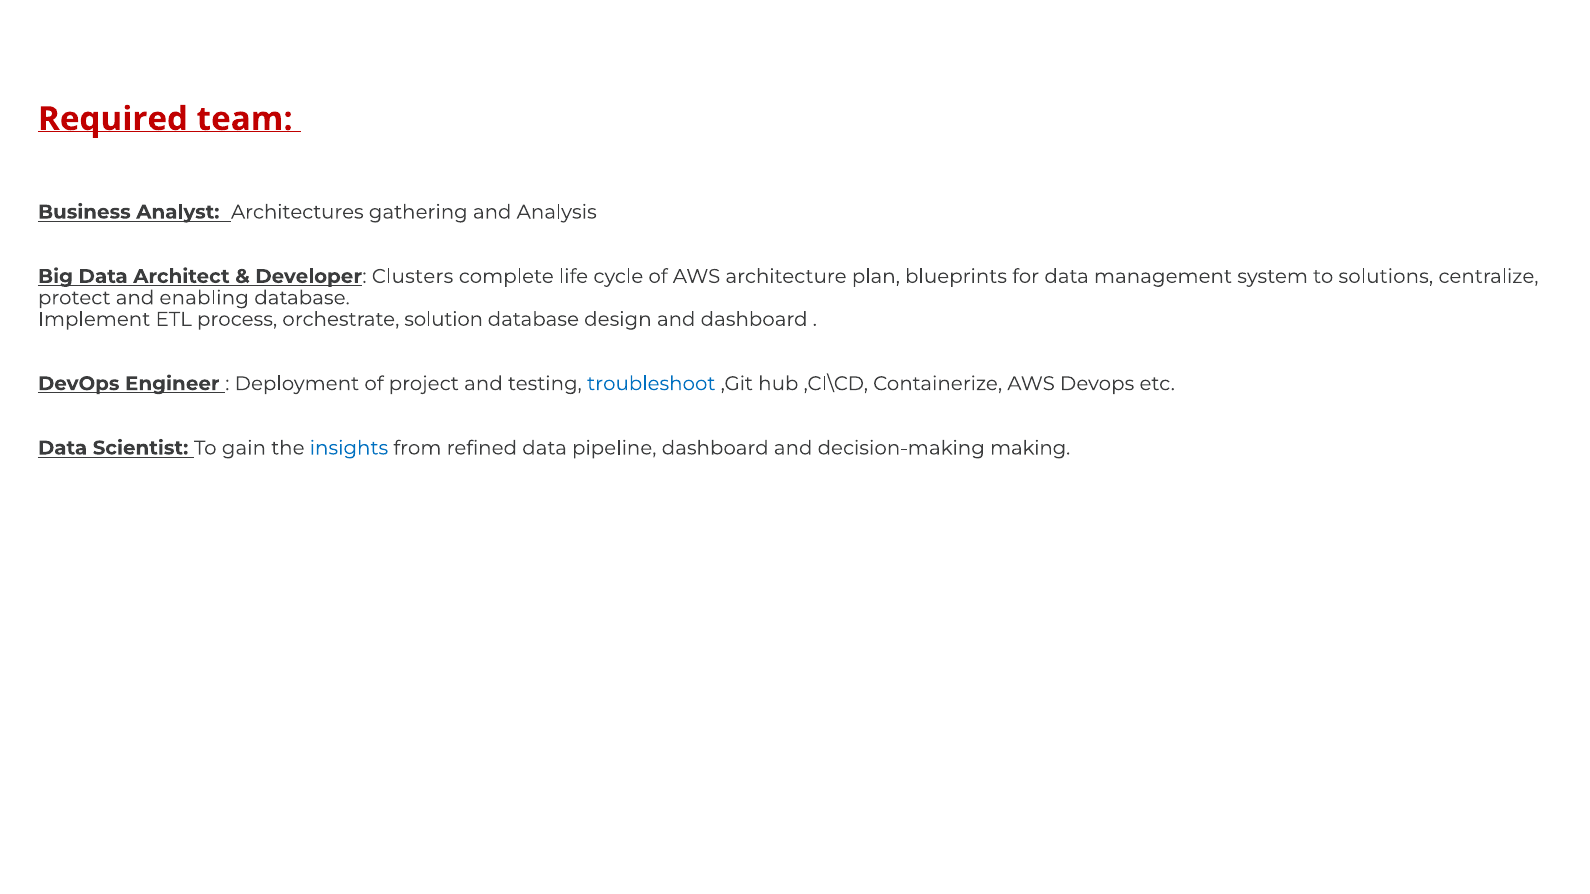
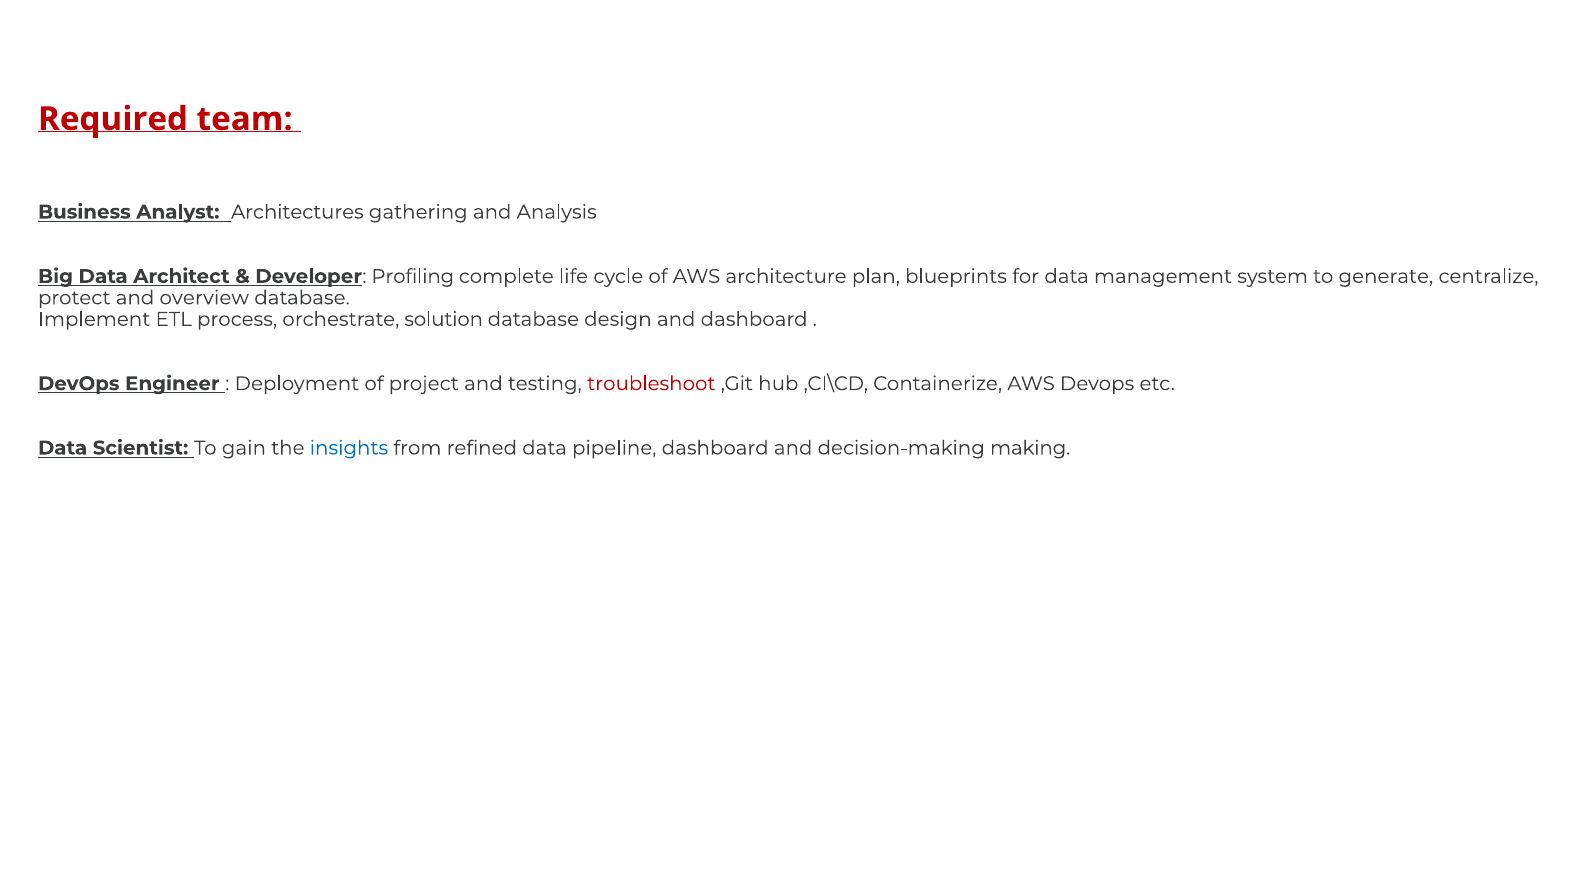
Clusters: Clusters -> Profiling
solutions: solutions -> generate
enabling: enabling -> overview
troubleshoot colour: blue -> red
